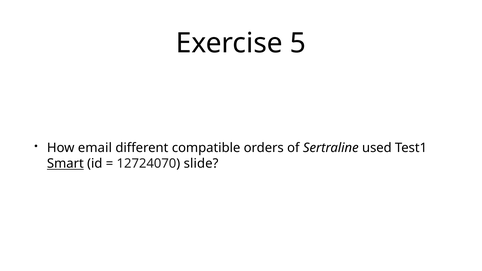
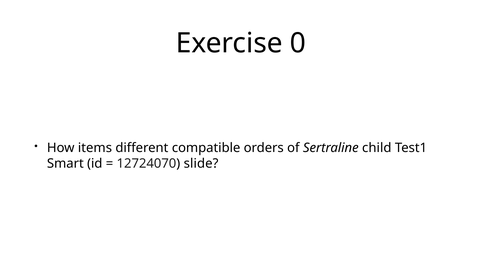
5: 5 -> 0
email: email -> items
used: used -> child
Smart underline: present -> none
